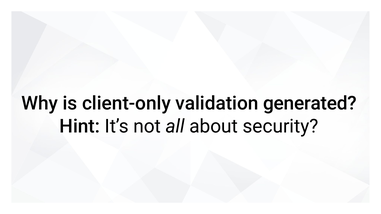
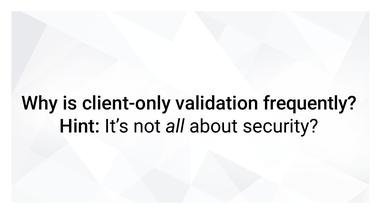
generated: generated -> frequently
